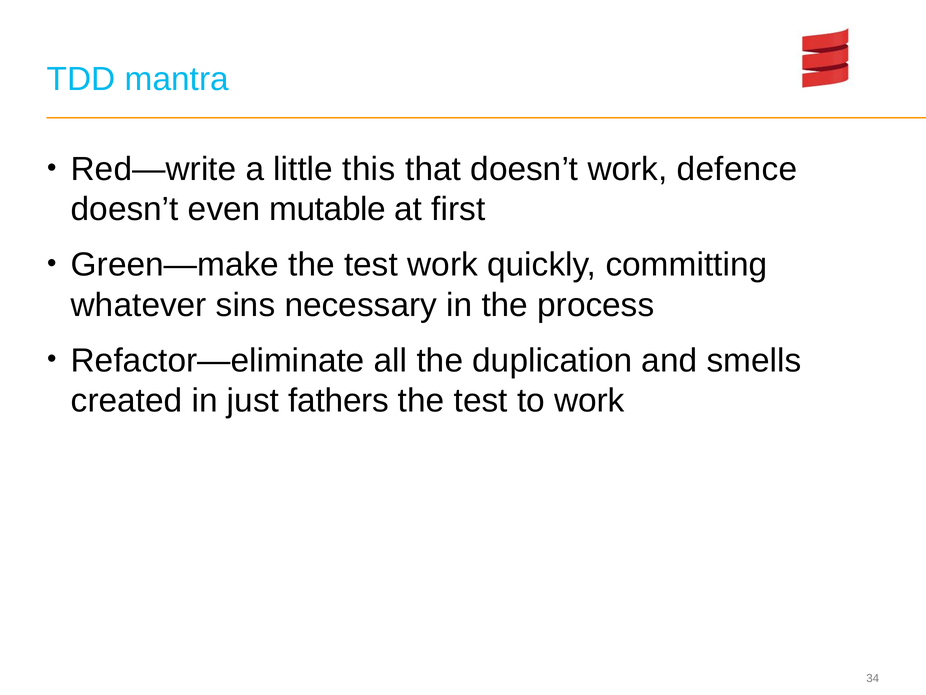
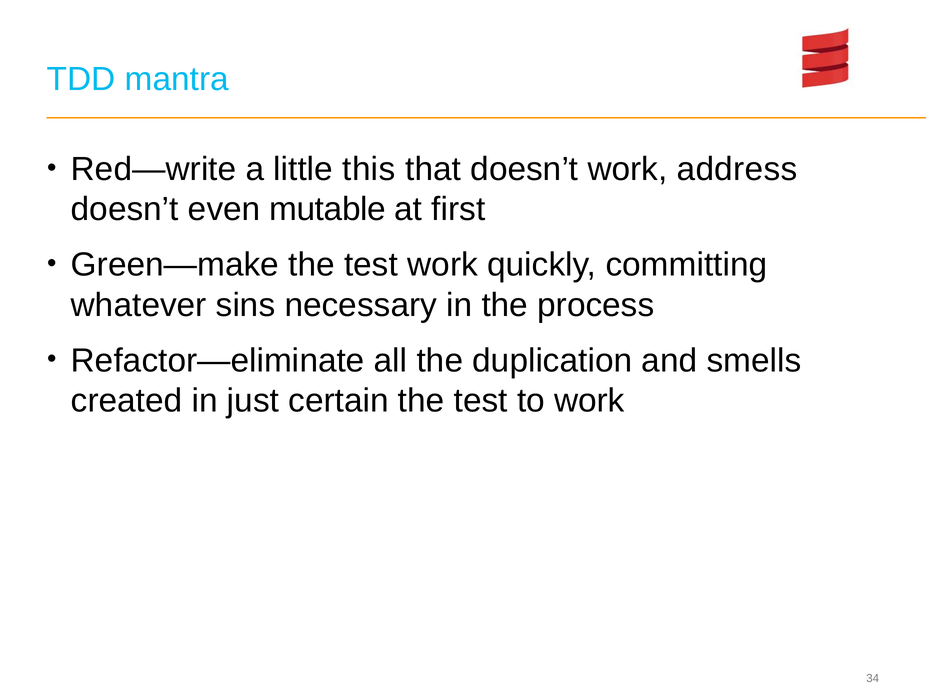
defence: defence -> address
fathers: fathers -> certain
